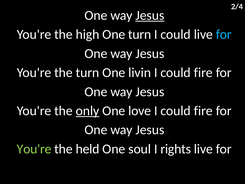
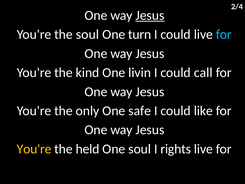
the high: high -> soul
the turn: turn -> kind
fire at (203, 73): fire -> call
only underline: present -> none
love: love -> safe
fire at (203, 111): fire -> like
You're at (34, 149) colour: light green -> yellow
